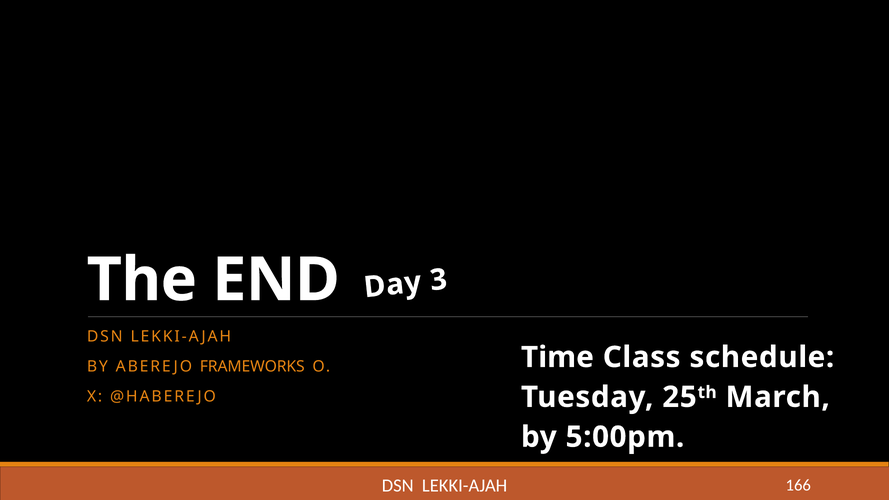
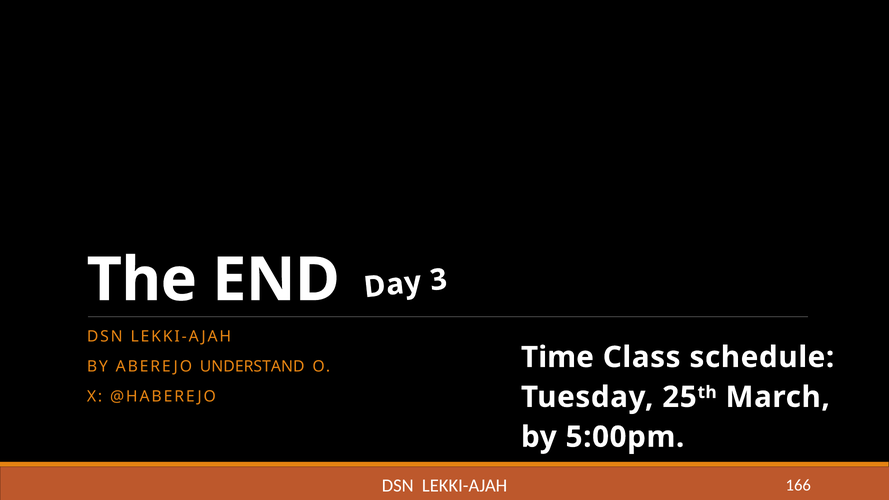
FRAMEWORKS: FRAMEWORKS -> UNDERSTAND
